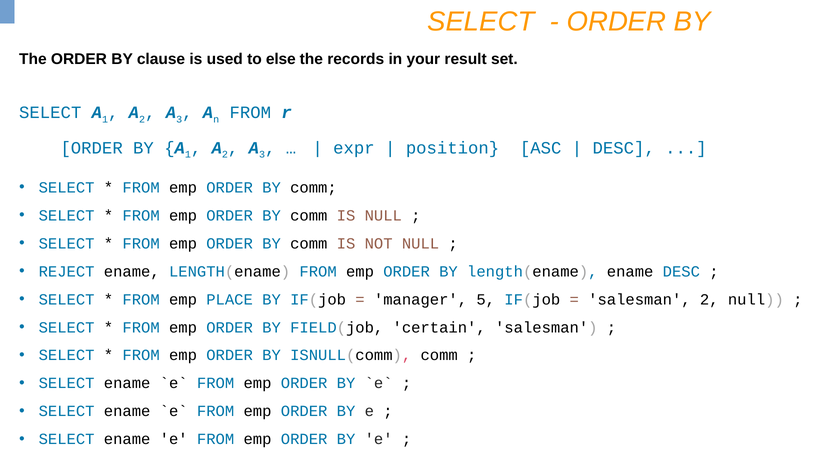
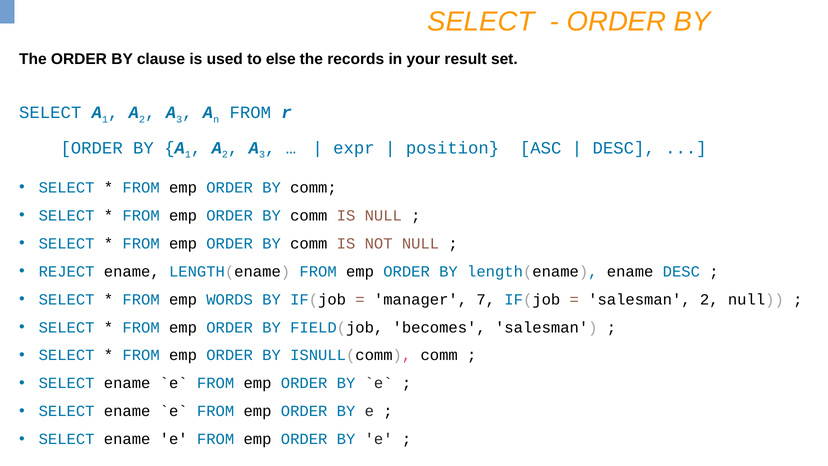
PLACE: PLACE -> WORDS
5: 5 -> 7
certain: certain -> becomes
